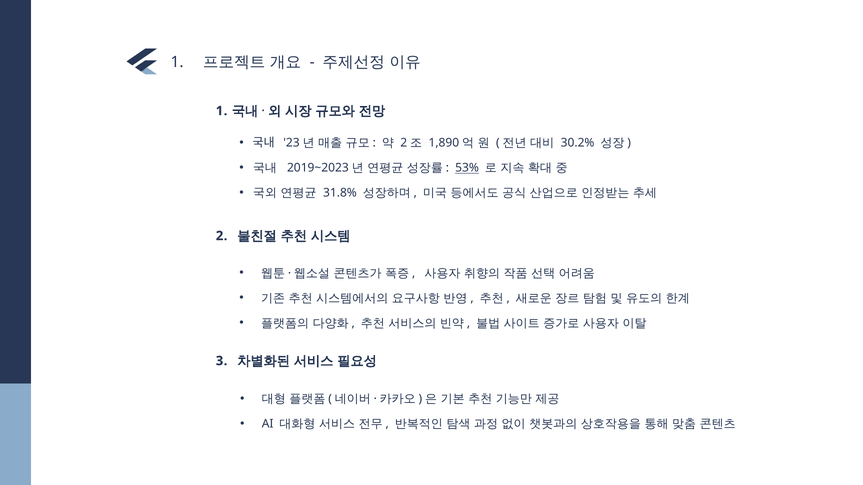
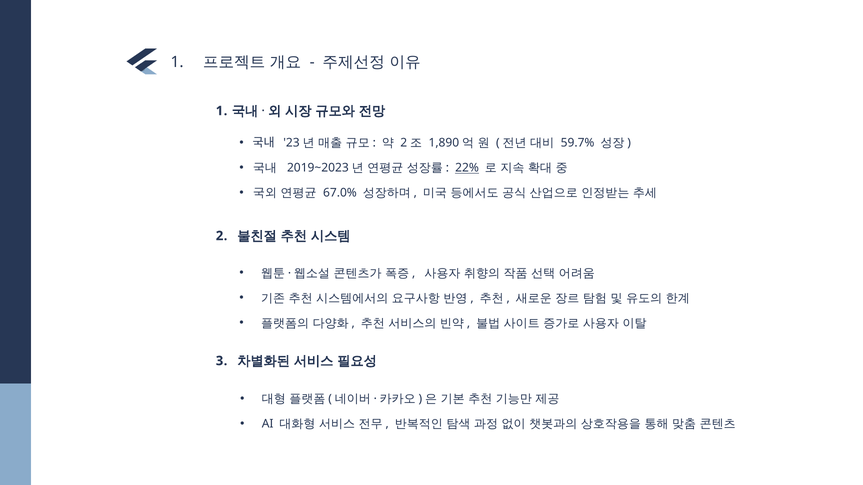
30.2%: 30.2% -> 59.7%
53%: 53% -> 22%
31.8%: 31.8% -> 67.0%
